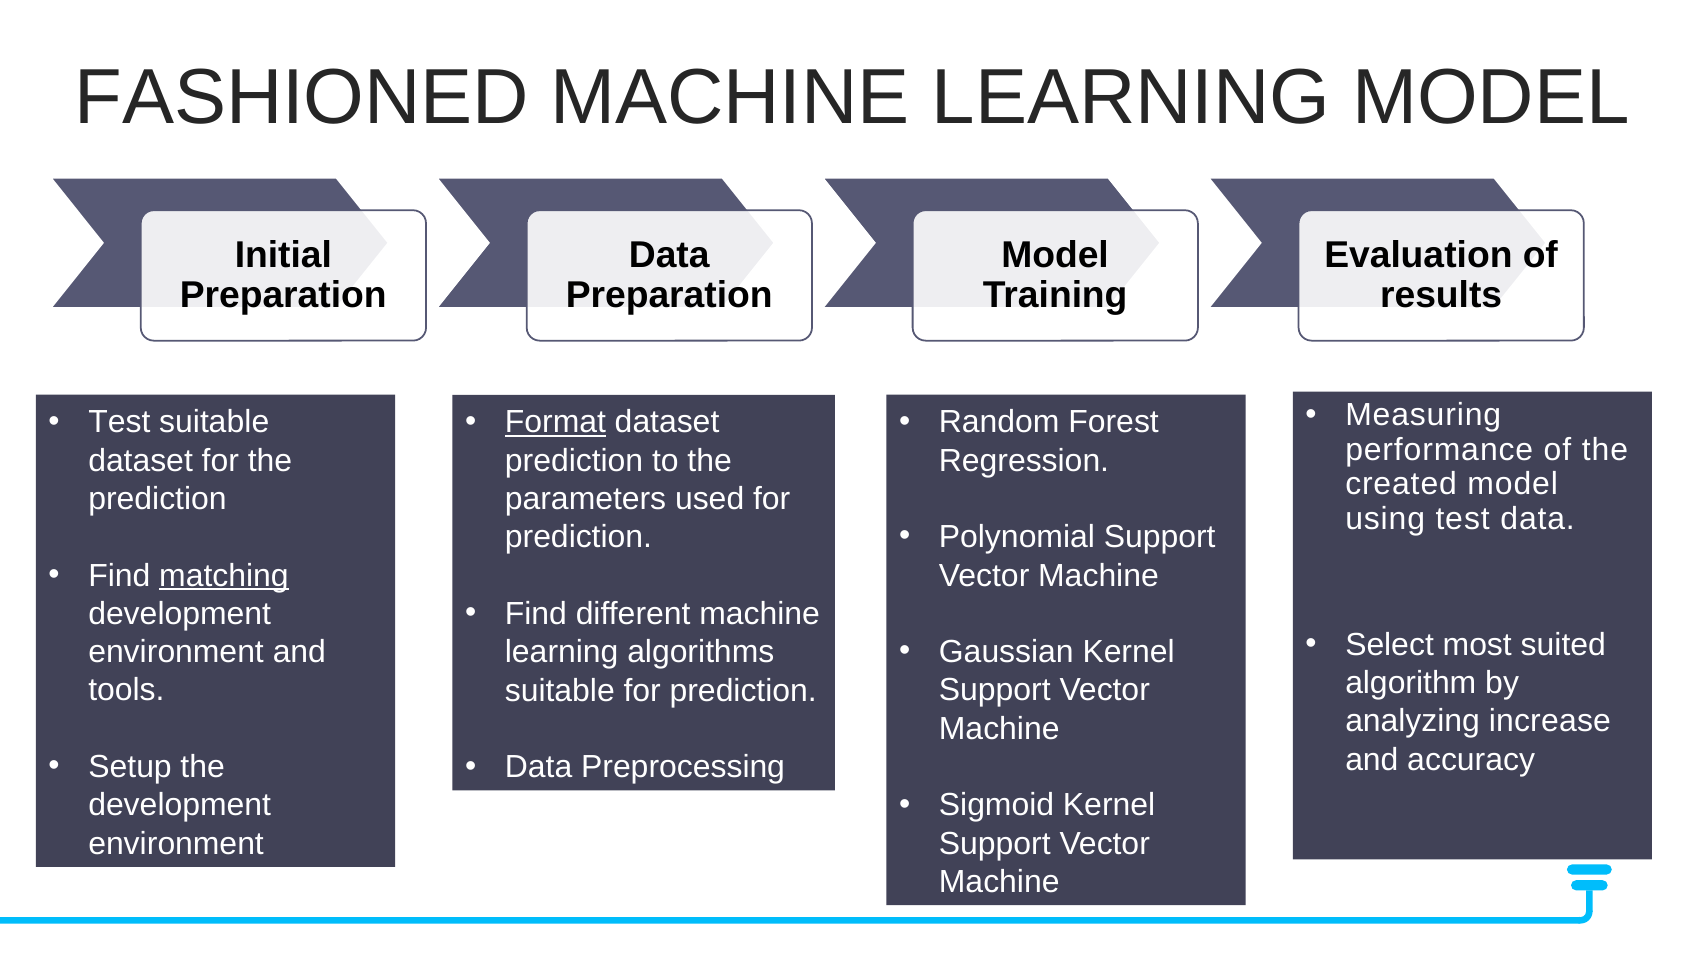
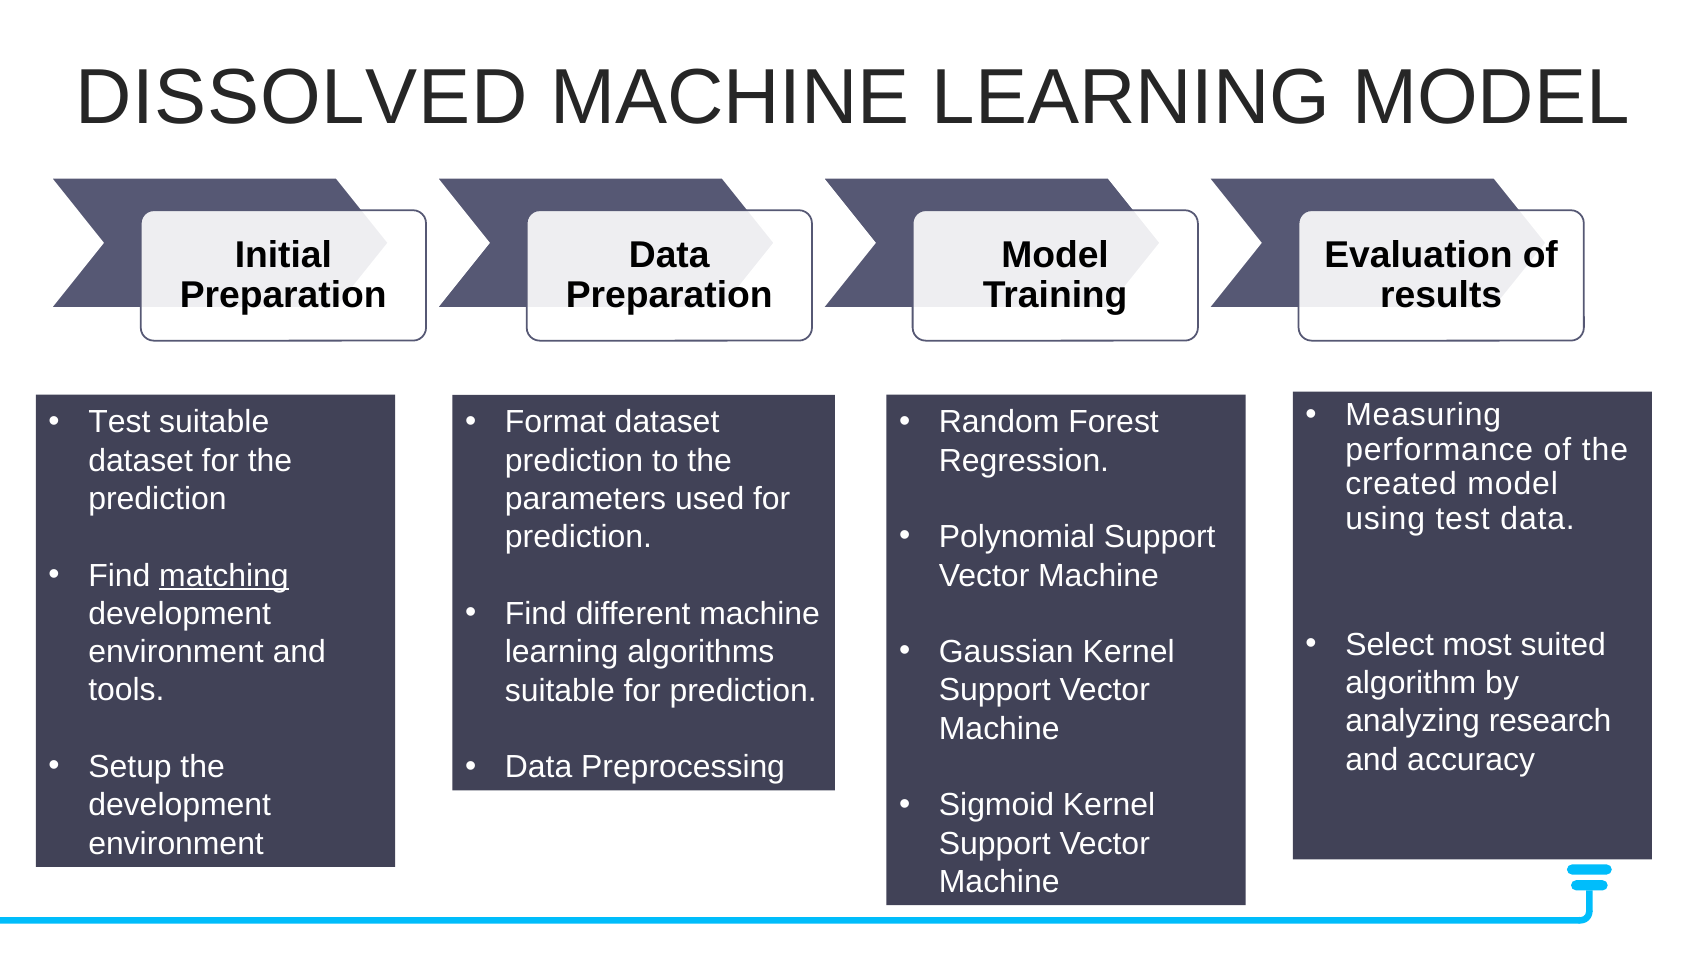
FASHIONED: FASHIONED -> DISSOLVED
Format underline: present -> none
increase: increase -> research
